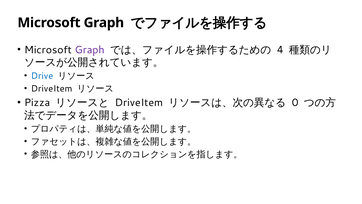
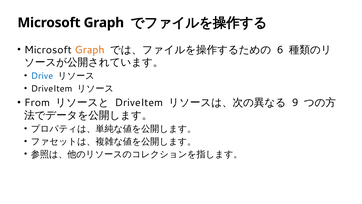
Graph at (90, 50) colour: purple -> orange
4: 4 -> 6
Pizza: Pizza -> From
0: 0 -> 9
